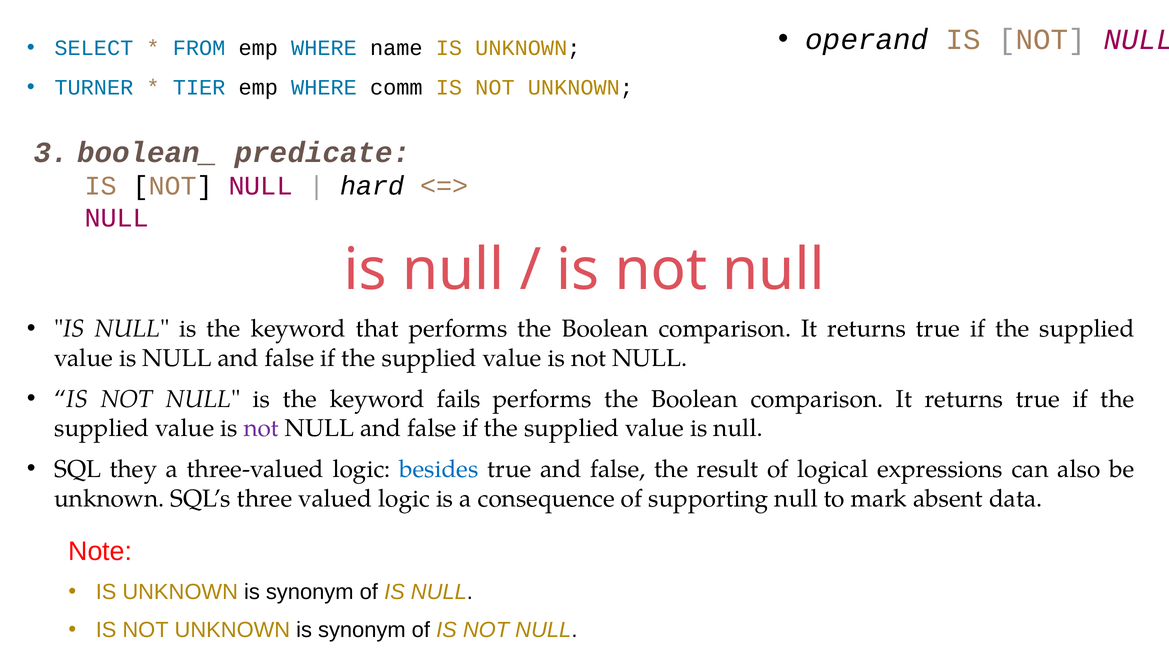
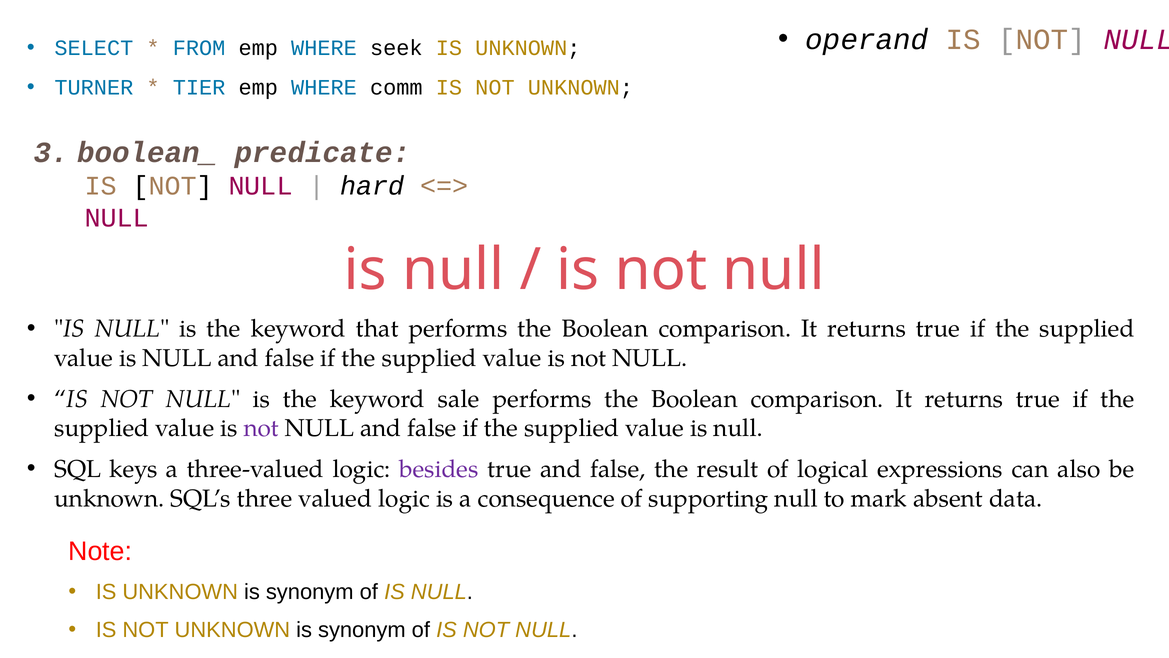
name: name -> seek
fails: fails -> sale
they: they -> keys
besides colour: blue -> purple
